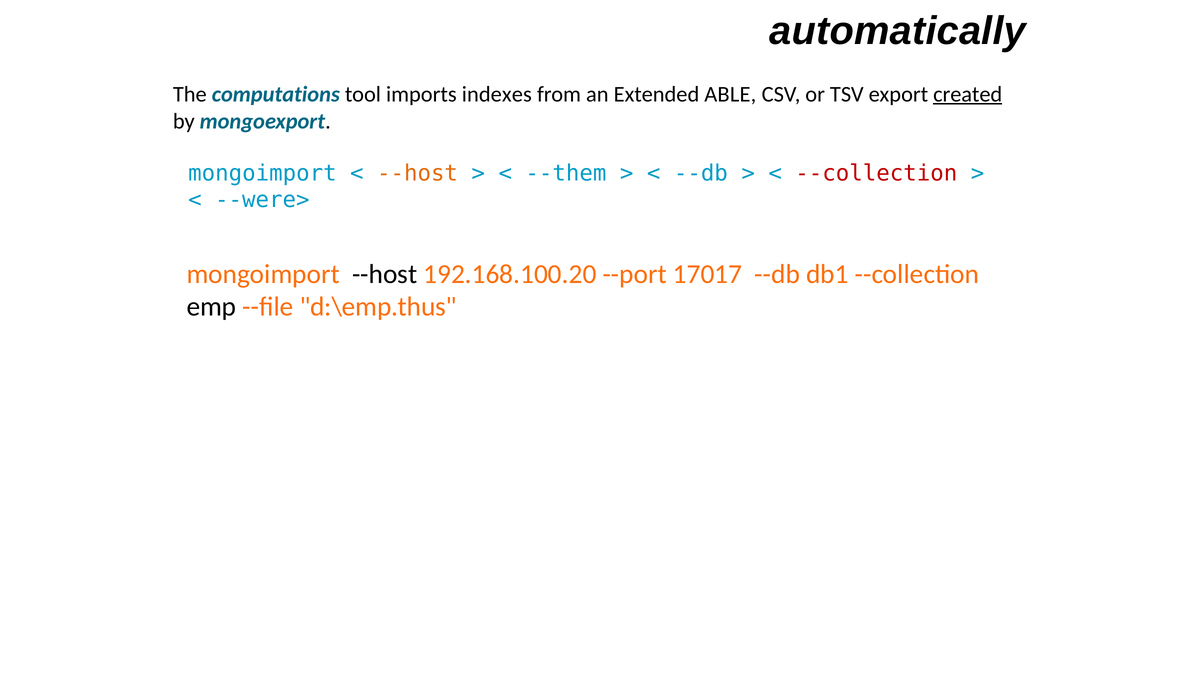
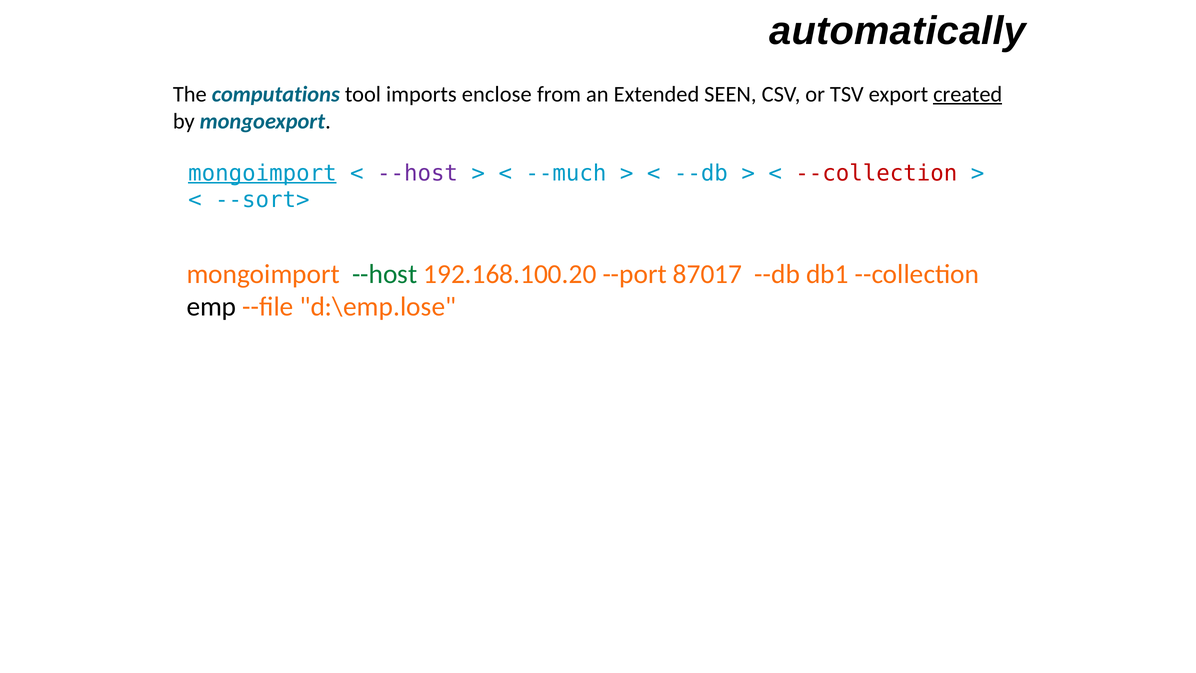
indexes: indexes -> enclose
ABLE: ABLE -> SEEN
mongoimport at (262, 173) underline: none -> present
--host at (418, 173) colour: orange -> purple
--them: --them -> --much
--were>: --were> -> --sort>
--host at (385, 274) colour: black -> green
17017: 17017 -> 87017
d:\emp.thus: d:\emp.thus -> d:\emp.lose
